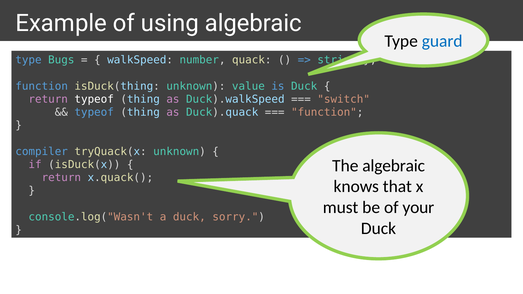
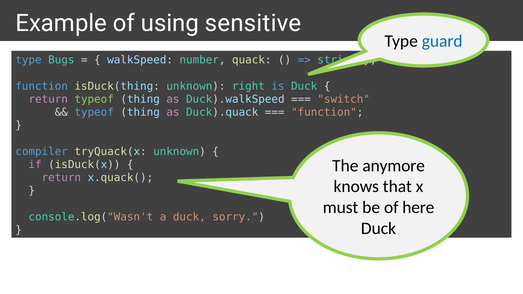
using algebraic: algebraic -> sensitive
value: value -> right
typeof at (94, 99) colour: white -> light green
The algebraic: algebraic -> anymore
your: your -> here
